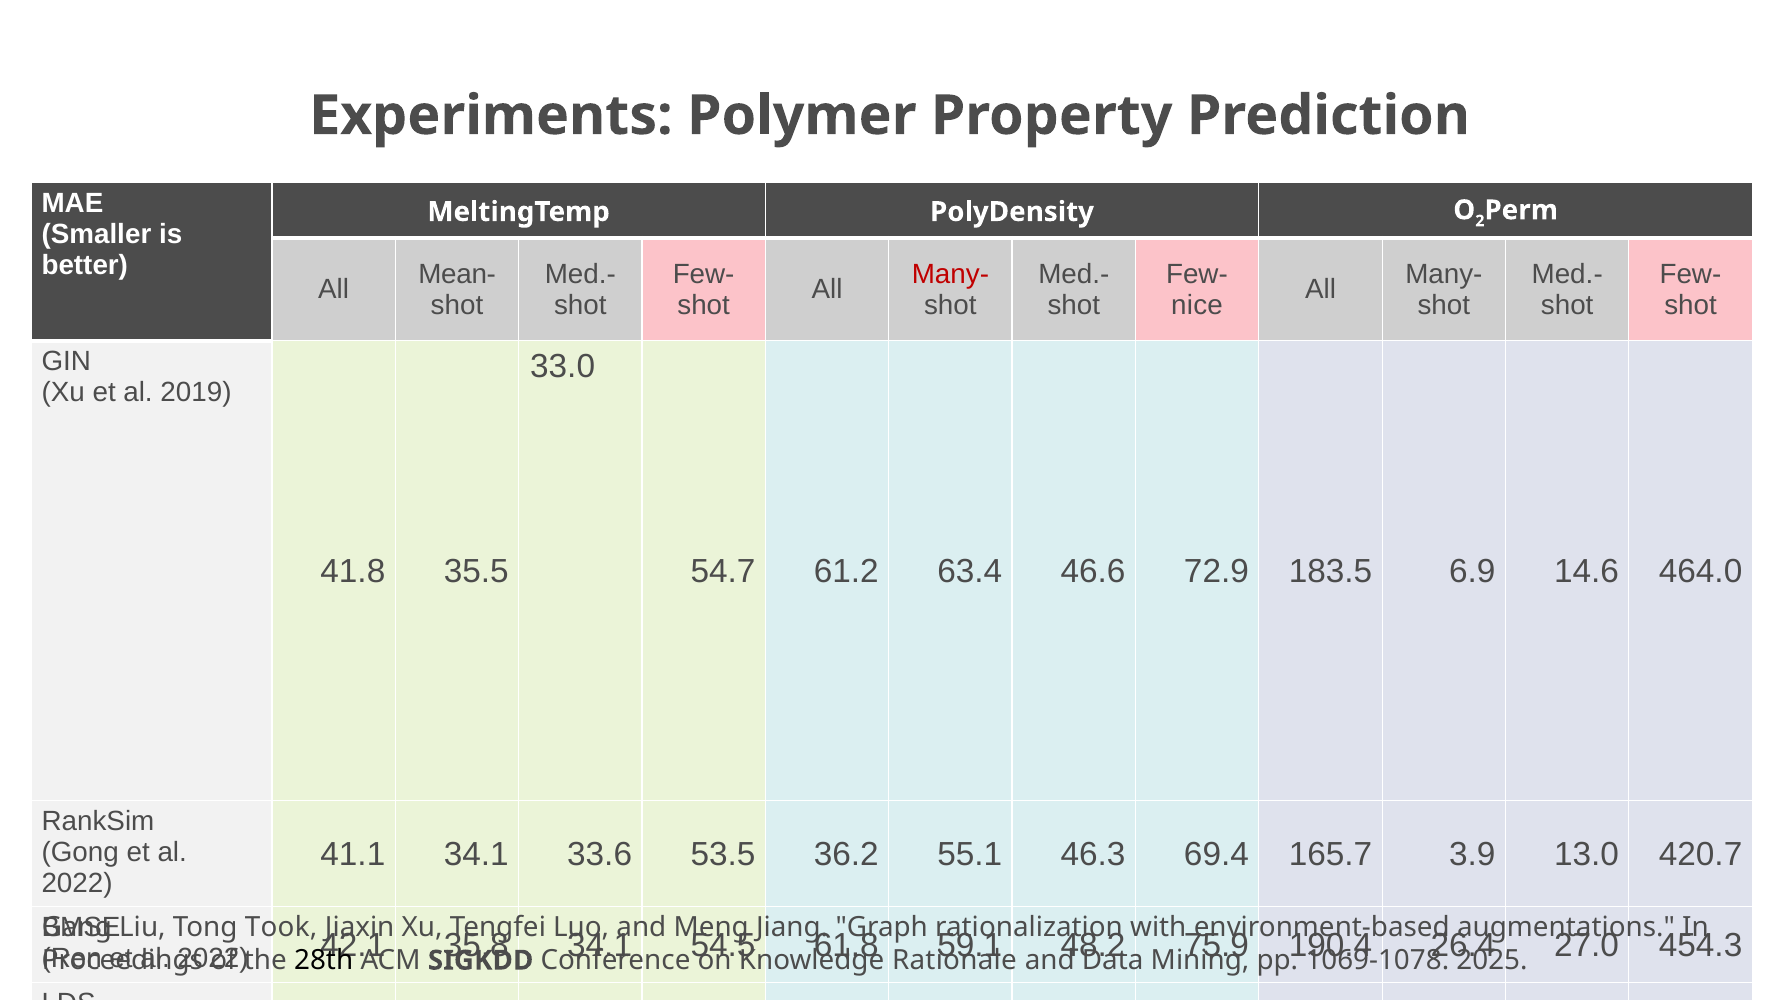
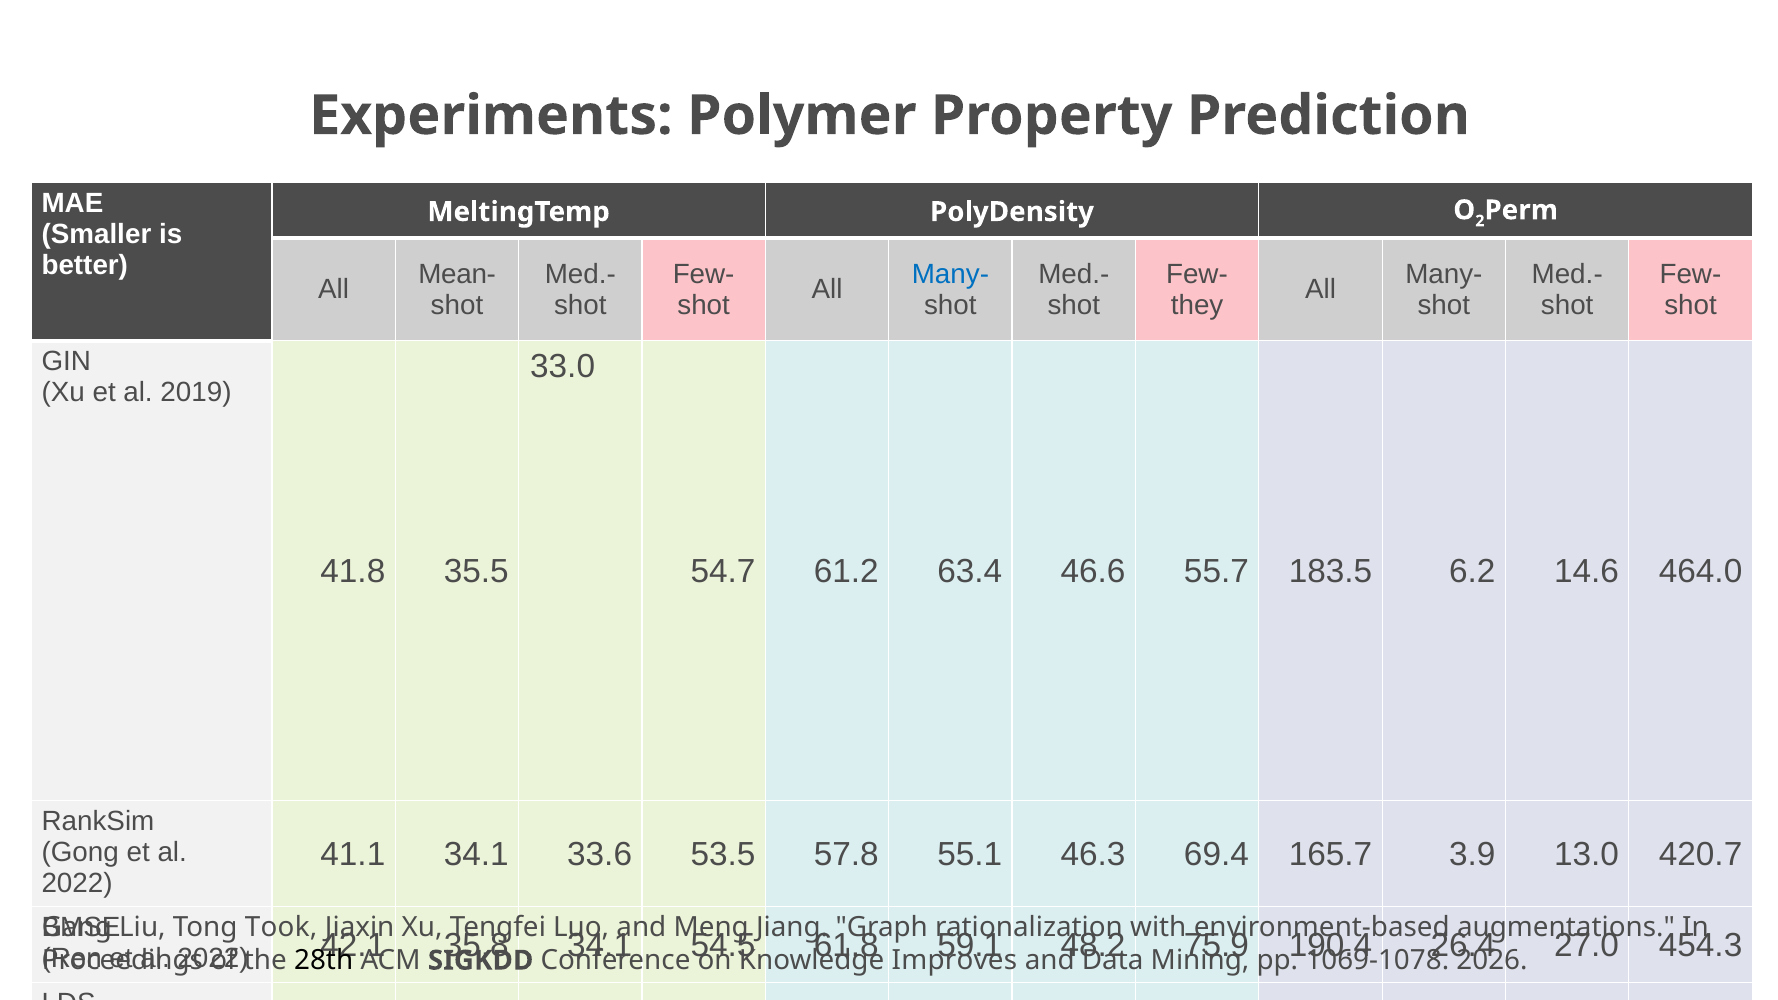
Many- at (950, 274) colour: red -> blue
nice: nice -> they
72.9: 72.9 -> 55.7
6.9: 6.9 -> 6.2
36.2: 36.2 -> 57.8
Rationale: Rationale -> Improves
2025: 2025 -> 2026
